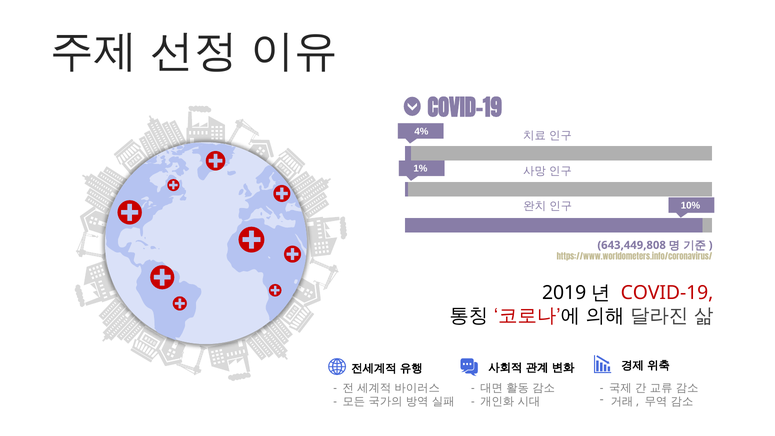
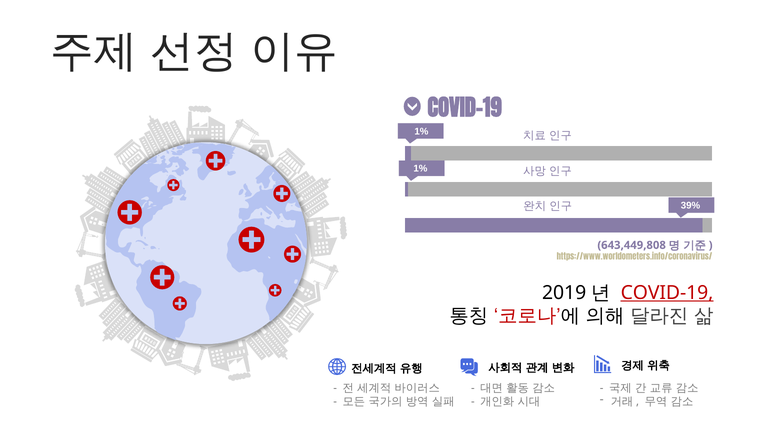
4% at (421, 131): 4% -> 1%
10%: 10% -> 39%
COVID-19 at (667, 293) underline: none -> present
